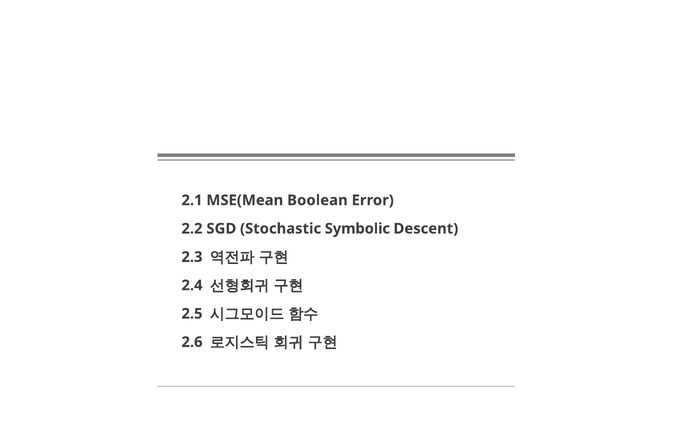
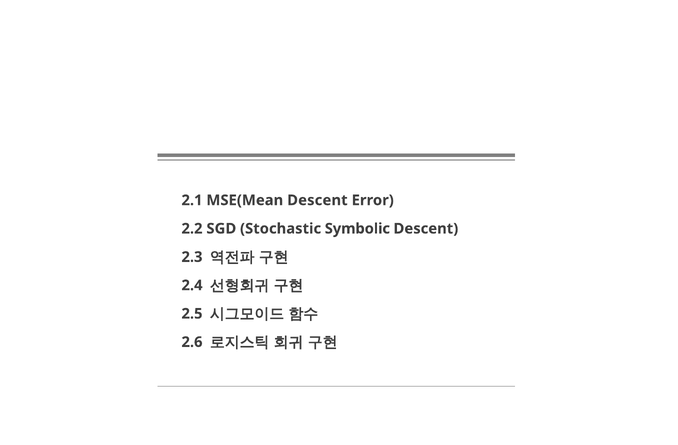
MSE(Mean Boolean: Boolean -> Descent
